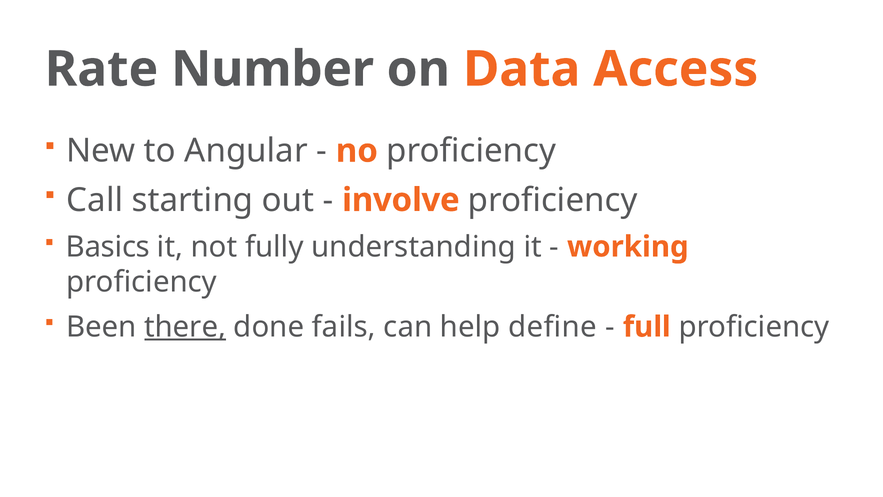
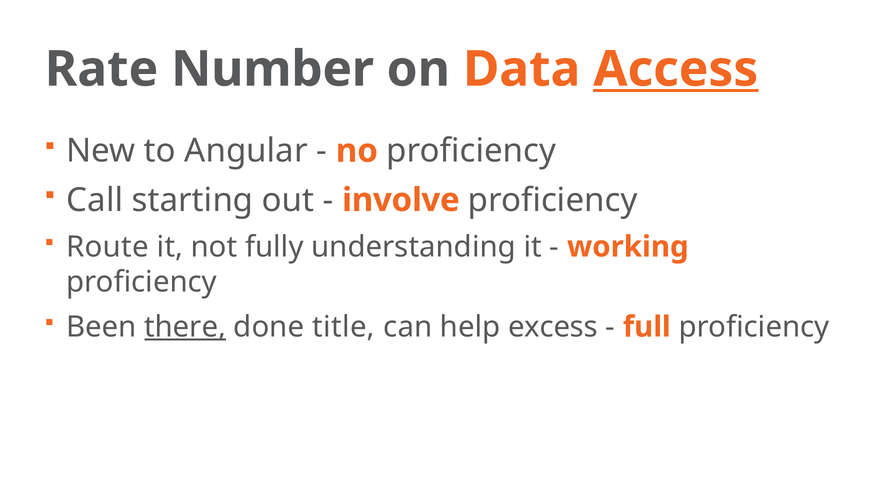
Access underline: none -> present
Basics: Basics -> Route
fails: fails -> title
define: define -> excess
